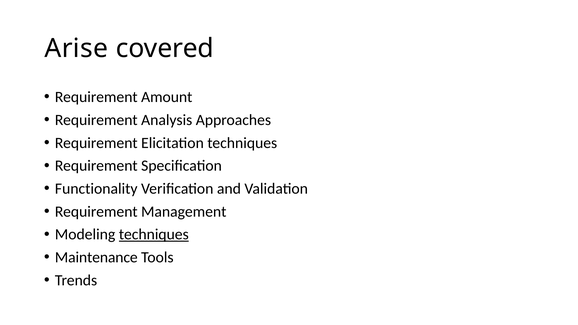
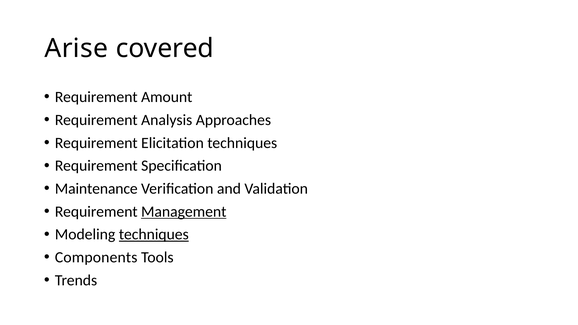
Functionality: Functionality -> Maintenance
Management underline: none -> present
Maintenance: Maintenance -> Components
